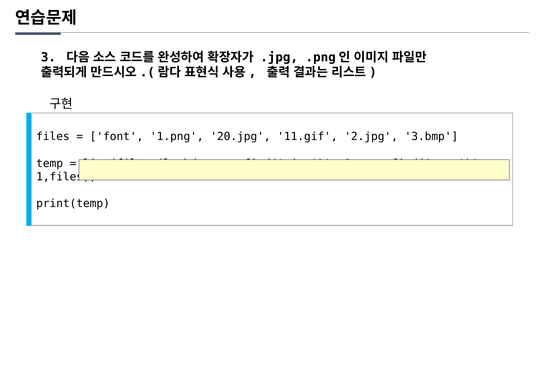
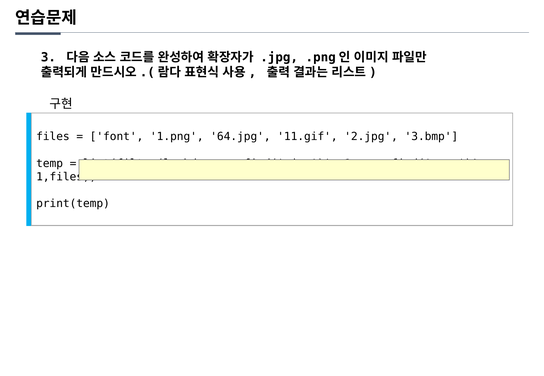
20.jpg: 20.jpg -> 64.jpg
